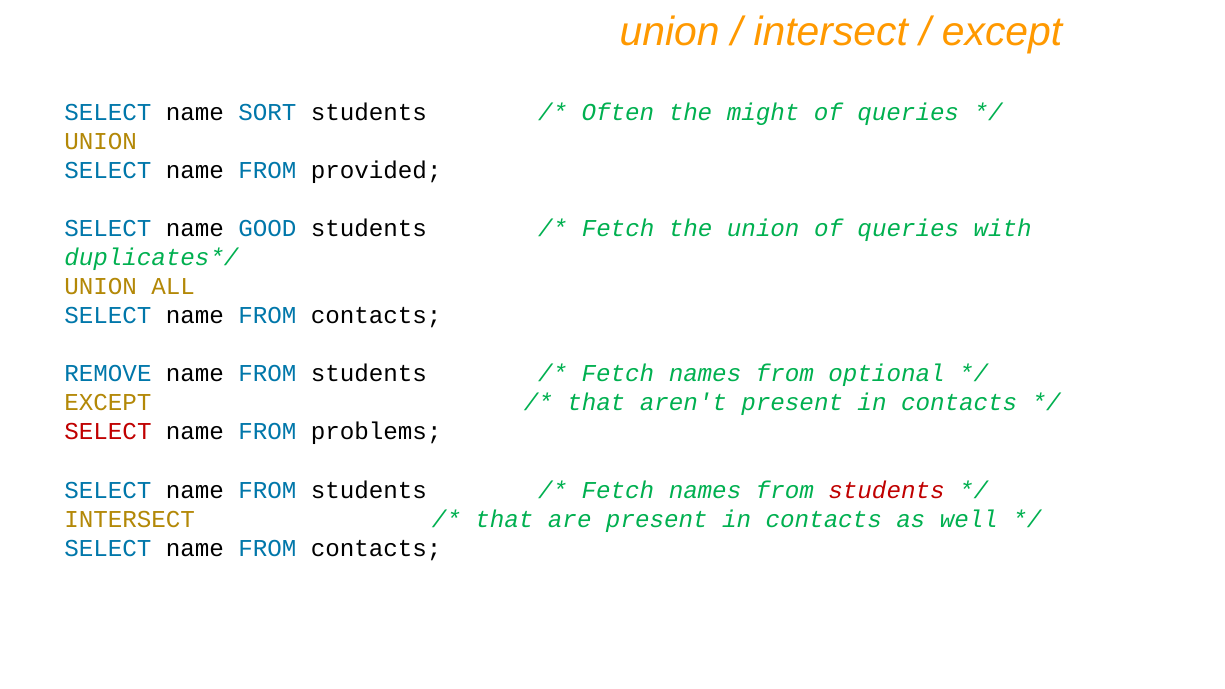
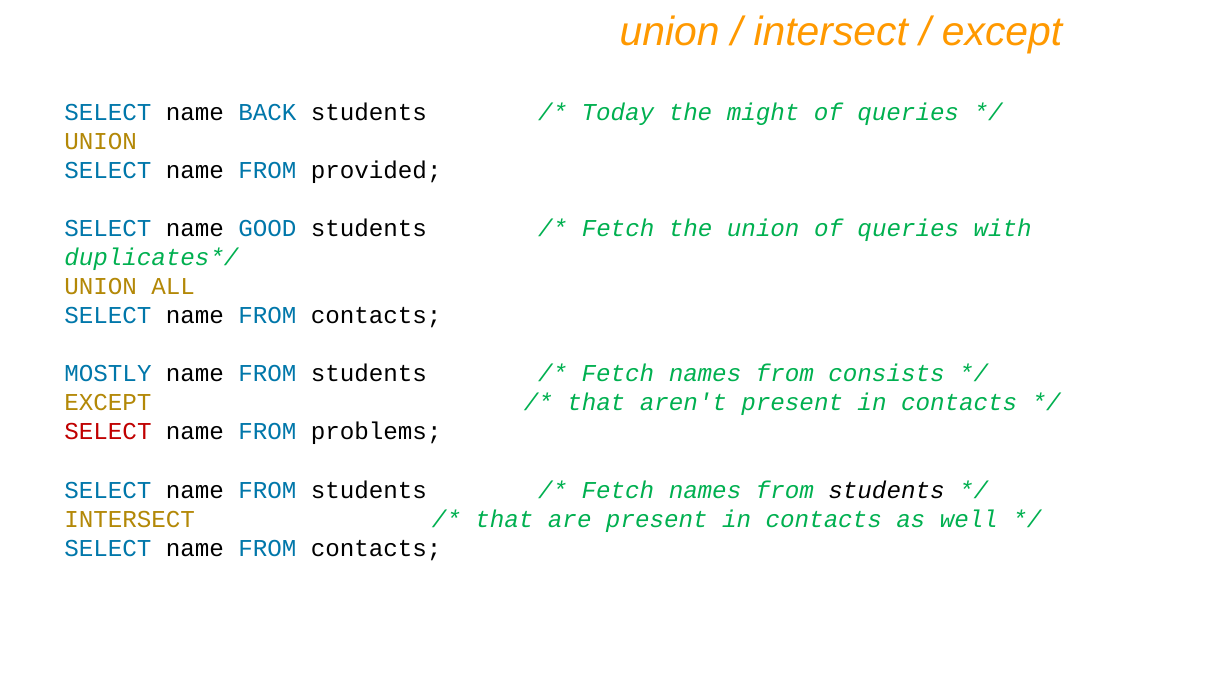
SORT: SORT -> BACK
Often: Often -> Today
REMOVE: REMOVE -> MOSTLY
optional: optional -> consists
students at (887, 490) colour: red -> black
